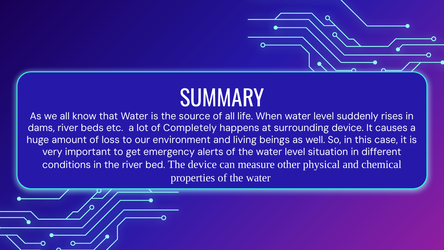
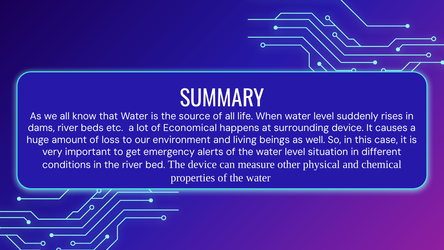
Completely: Completely -> Economical
